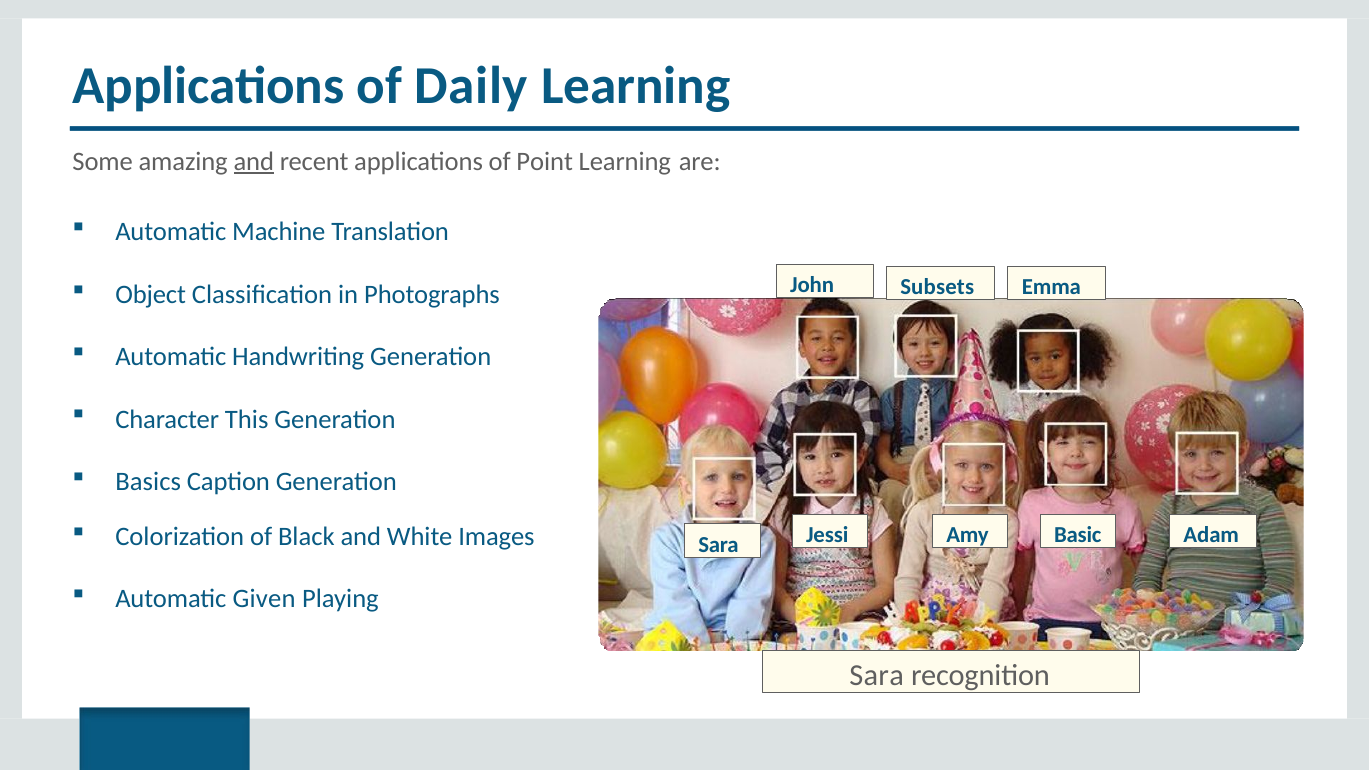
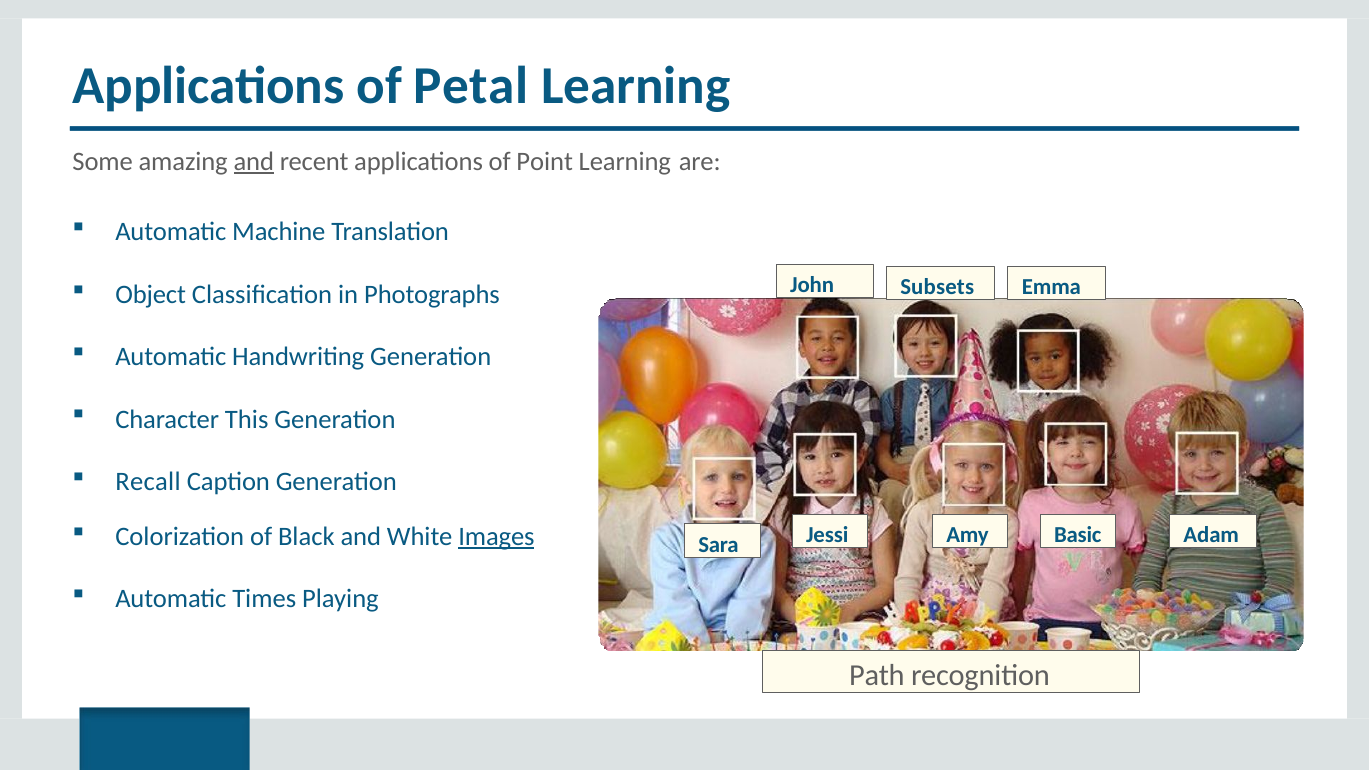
Daily: Daily -> Petal
Basics: Basics -> Recall
Images underline: none -> present
Given: Given -> Times
Sara at (877, 676): Sara -> Path
